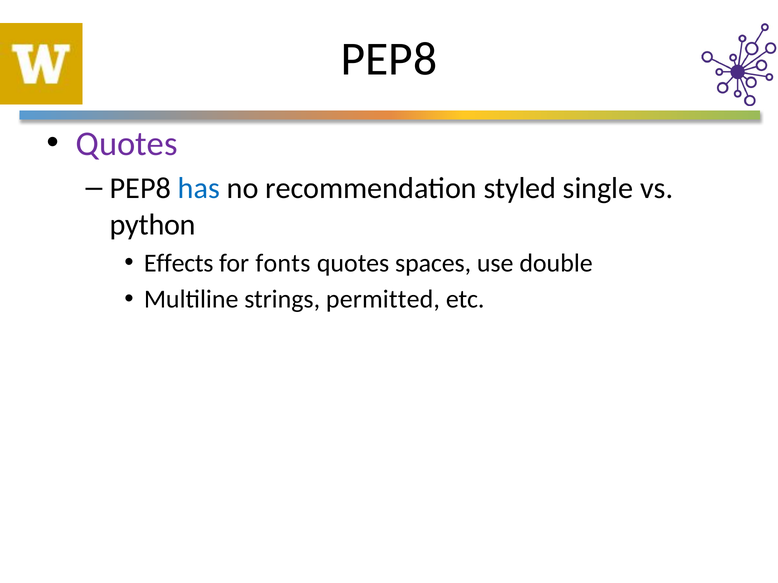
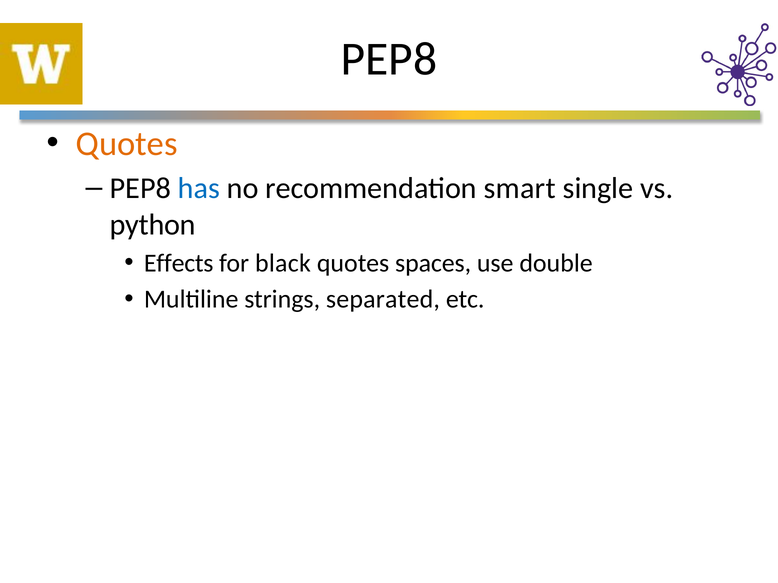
Quotes at (127, 144) colour: purple -> orange
styled: styled -> smart
fonts: fonts -> black
permitted: permitted -> separated
